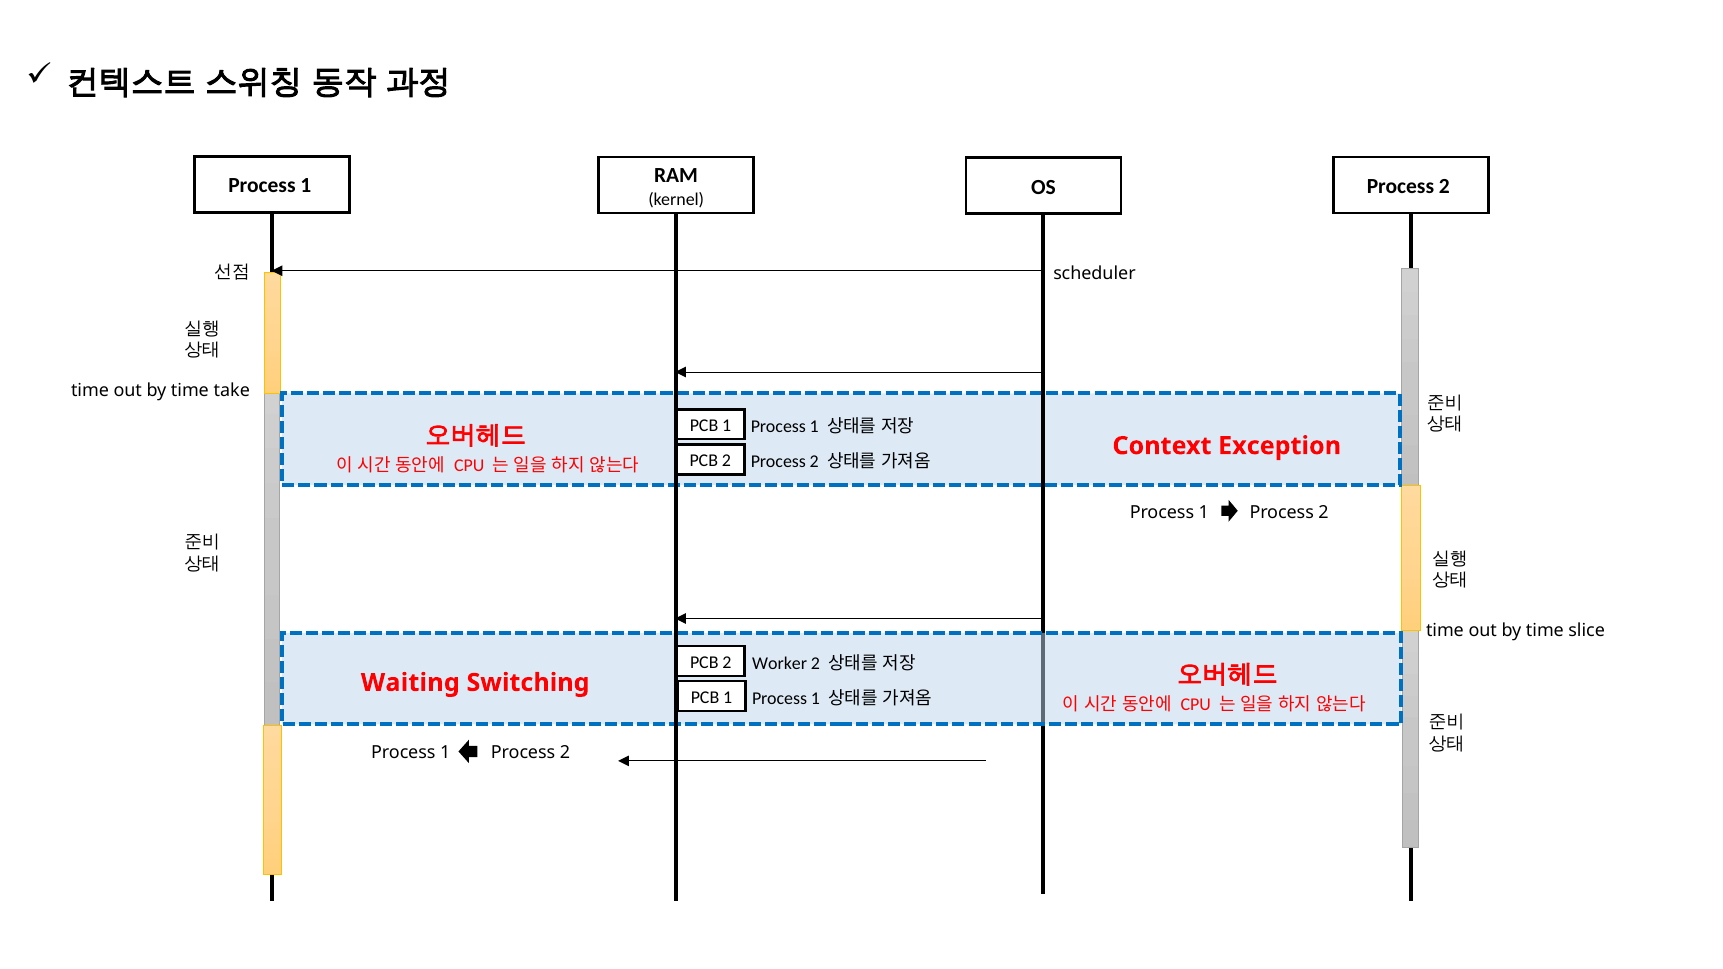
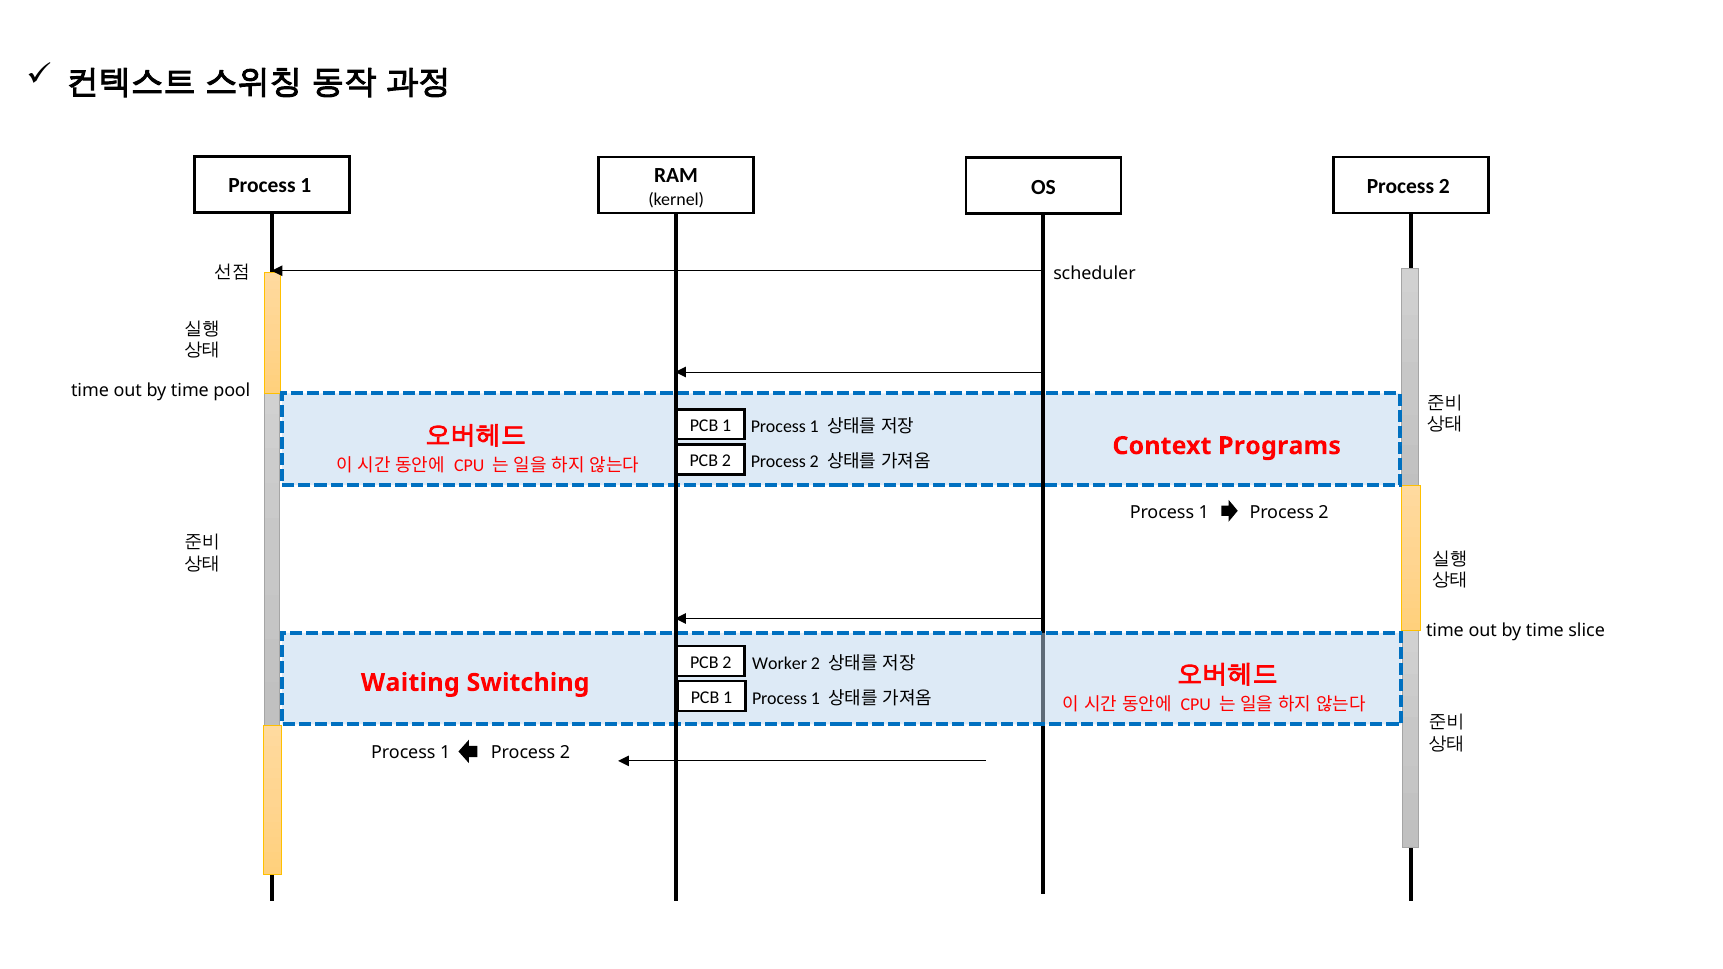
take: take -> pool
Exception: Exception -> Programs
